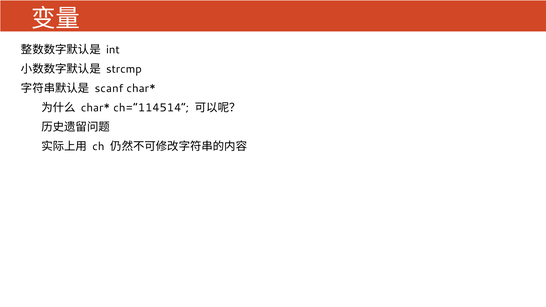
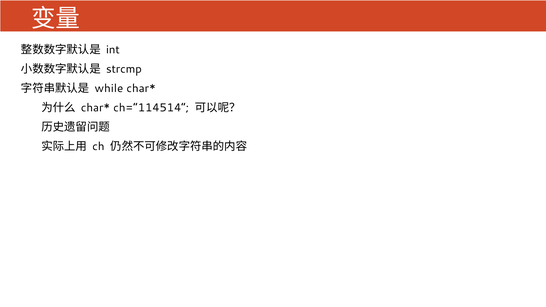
scanf: scanf -> while
